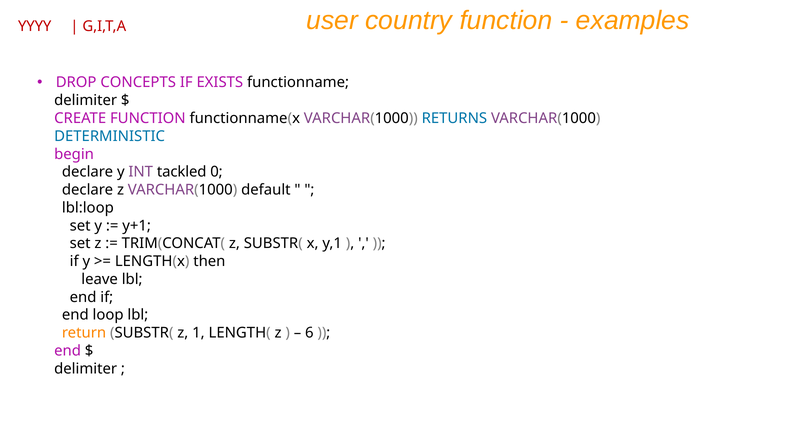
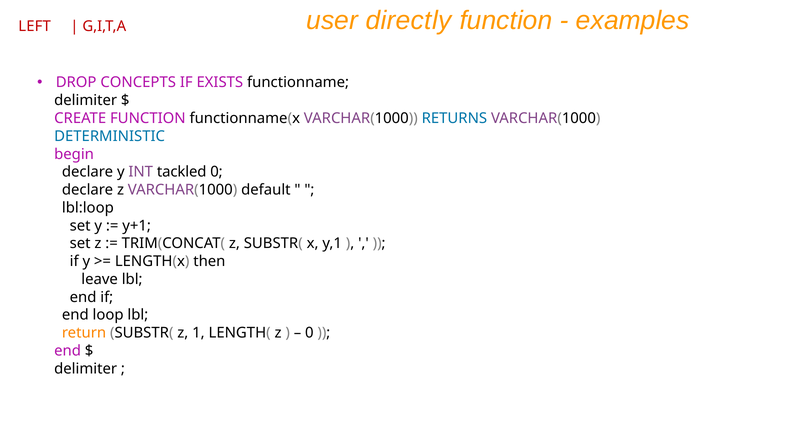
country: country -> directly
YYYY: YYYY -> LEFT
6 at (309, 333): 6 -> 0
